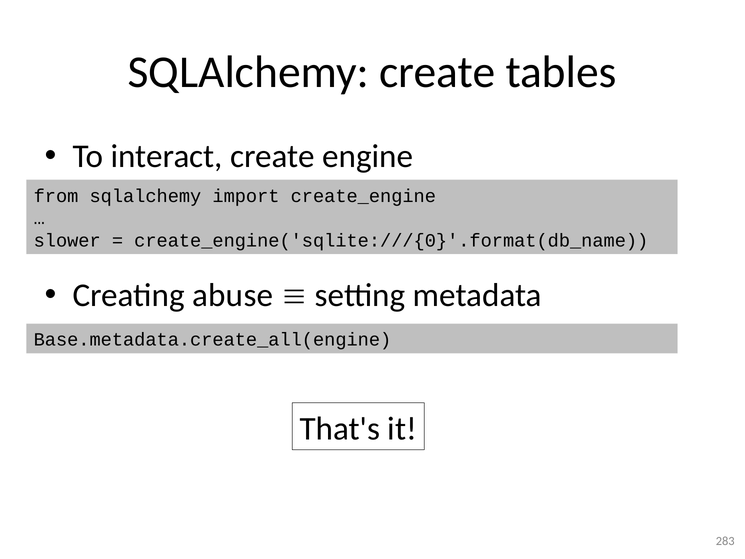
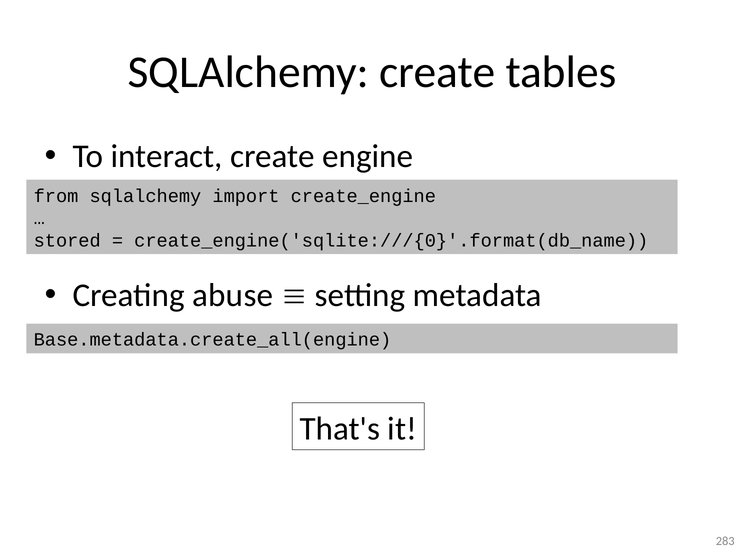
slower: slower -> stored
